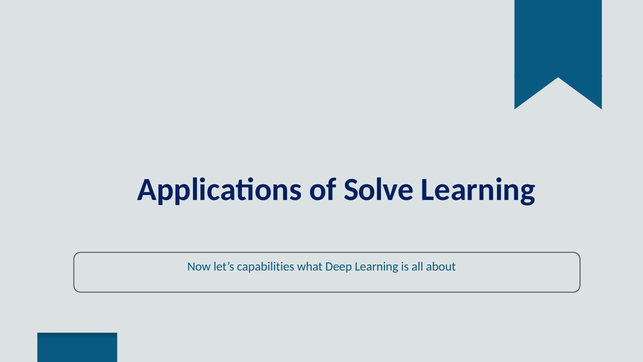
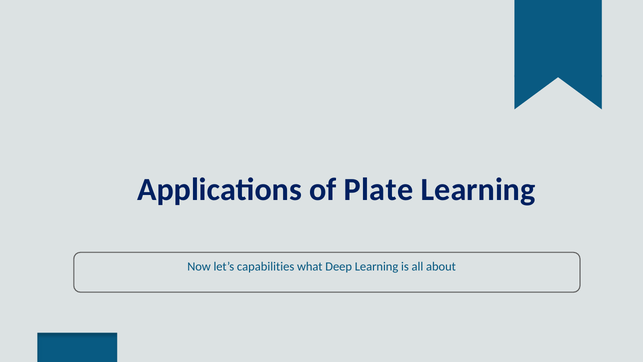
Solve: Solve -> Plate
